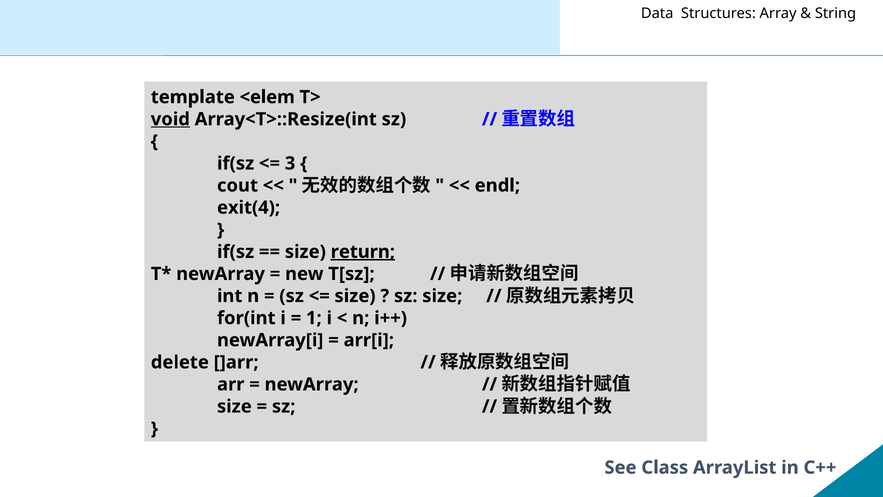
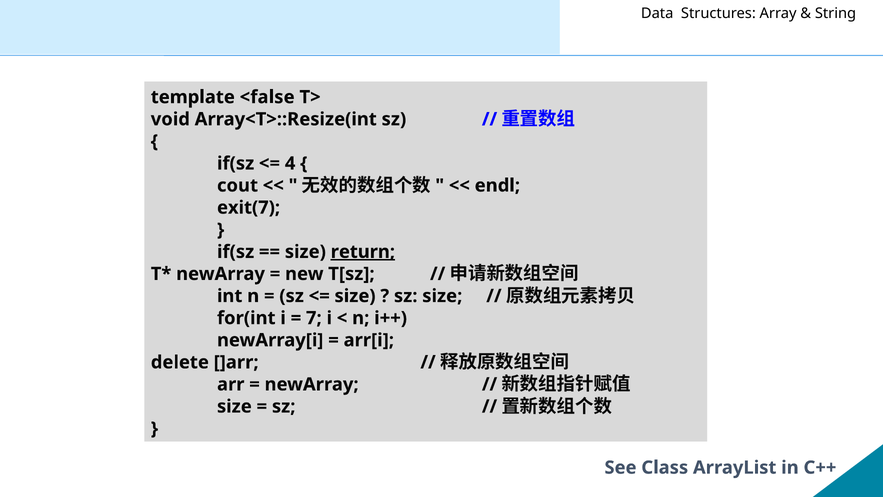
<elem: <elem -> <false
void underline: present -> none
3: 3 -> 4
exit(4: exit(4 -> exit(7
1: 1 -> 7
